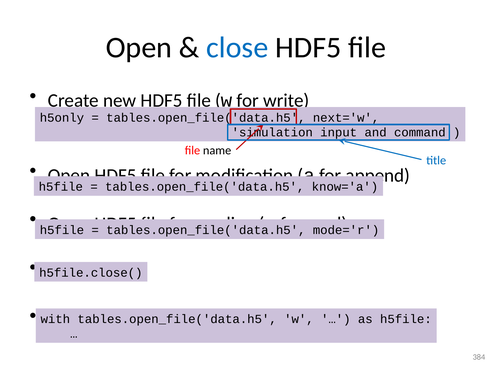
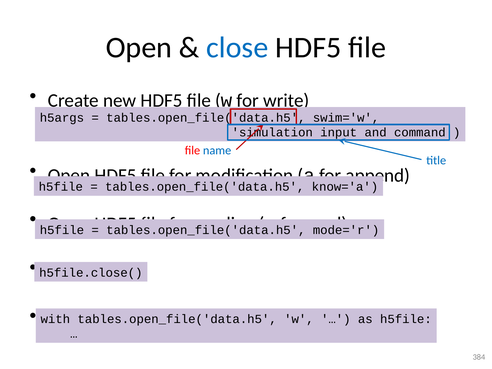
h5only: h5only -> h5args
next='w: next='w -> swim='w
name colour: black -> blue
